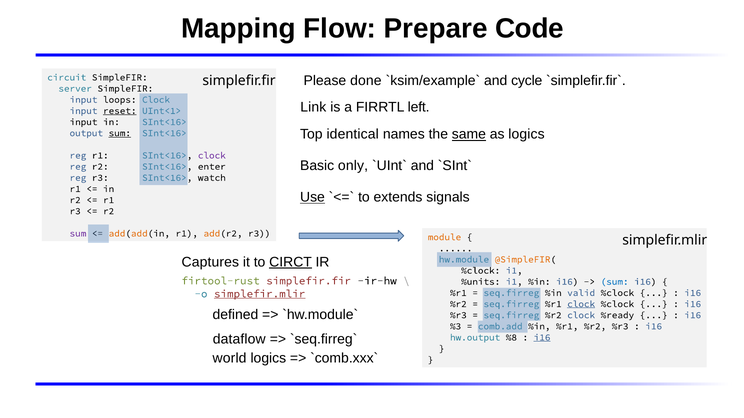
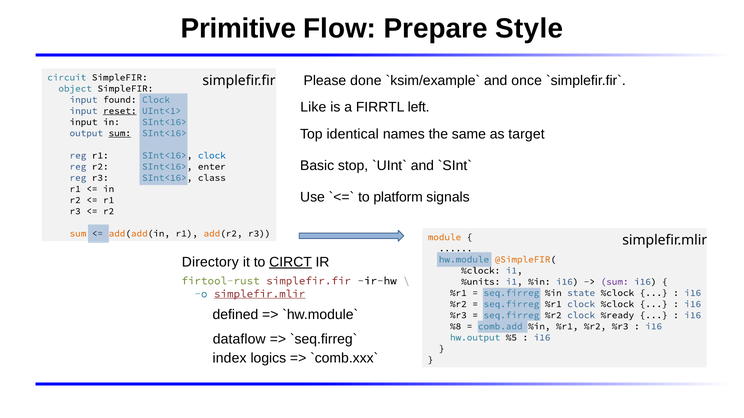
Mapping: Mapping -> Primitive
Code: Code -> Style
cycle: cycle -> once
server: server -> object
loops: loops -> found
Link: Link -> Like
same underline: present -> none
as logics: logics -> target
clock at (212, 156) colour: purple -> blue
only: only -> stop
watch: watch -> class
Use underline: present -> none
extends: extends -> platform
sum at (78, 234) colour: purple -> orange
Captures: Captures -> Directory
sum at (615, 282) colour: blue -> purple
valid: valid -> state
clock at (581, 304) underline: present -> none
%3: %3 -> %8
%8: %8 -> %5
i16 at (542, 338) underline: present -> none
world: world -> index
